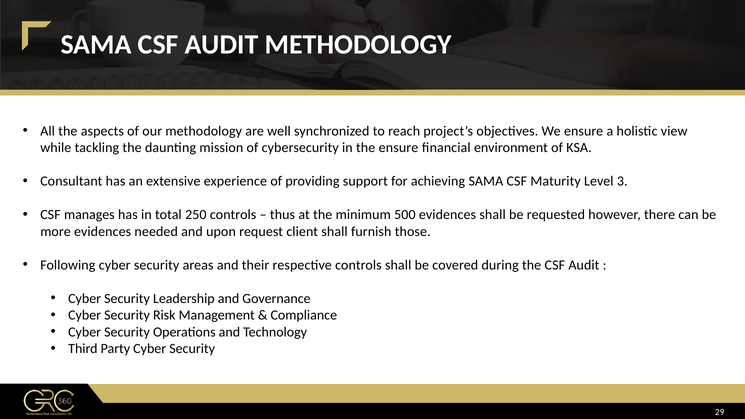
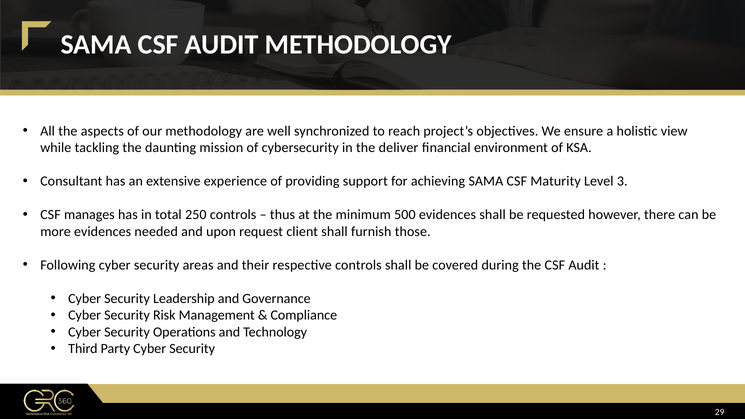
the ensure: ensure -> deliver
